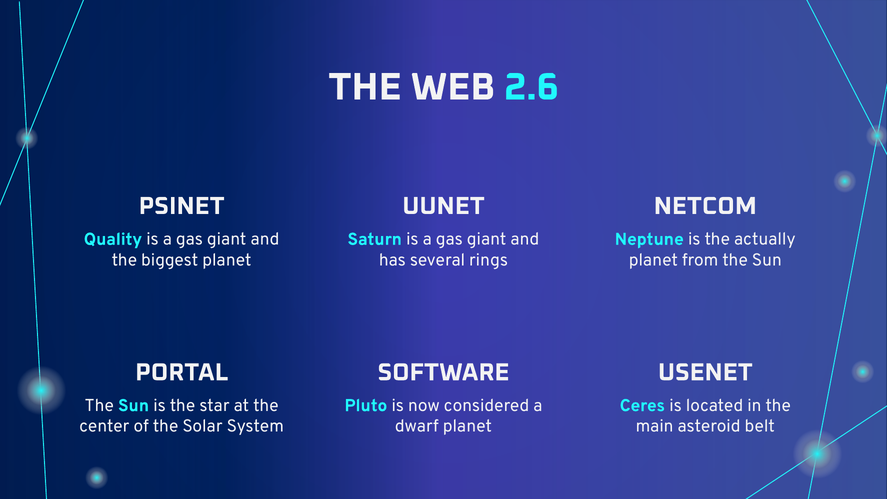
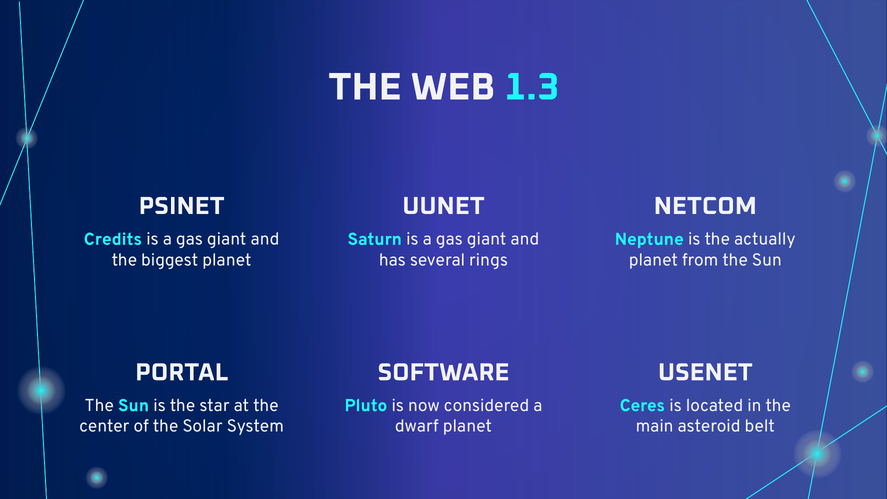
2.6: 2.6 -> 1.3
Quality: Quality -> Credits
